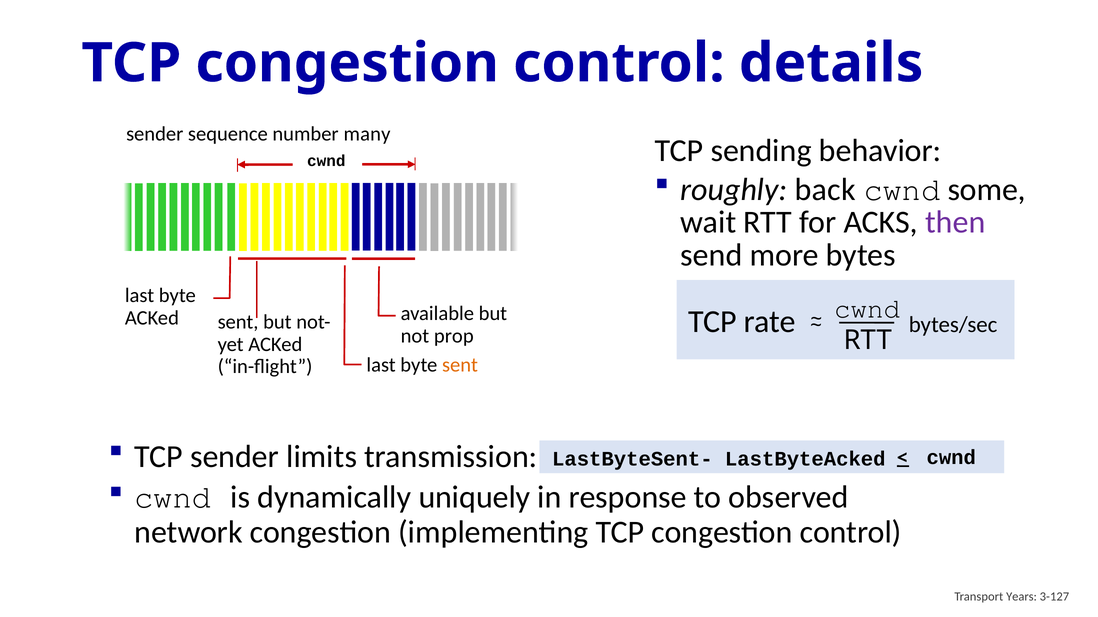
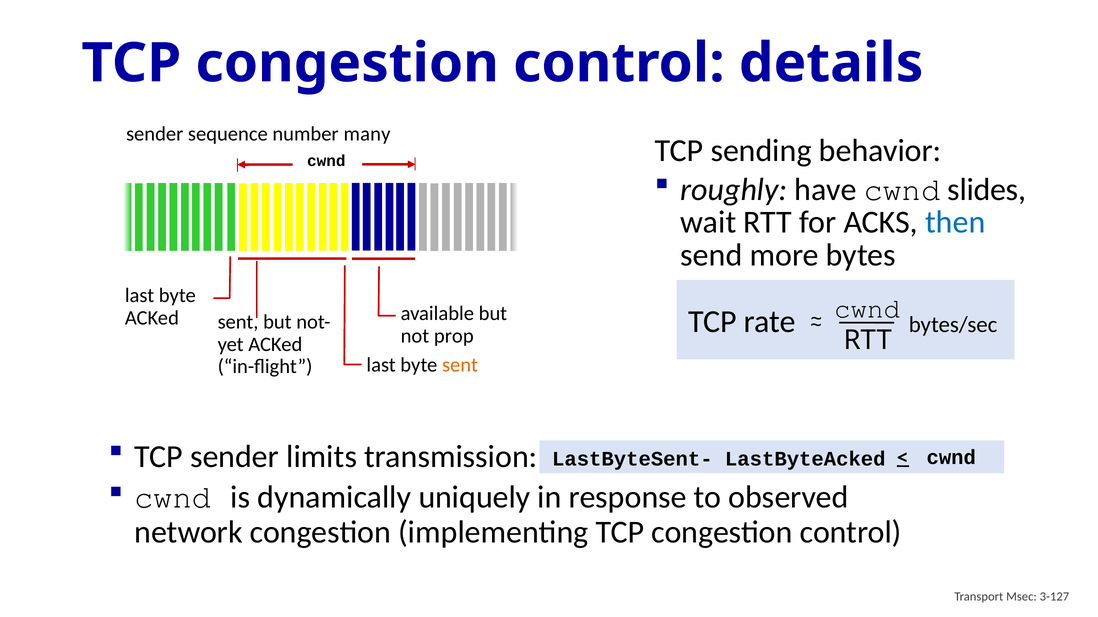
back: back -> have
some: some -> slides
then colour: purple -> blue
Years: Years -> Msec
